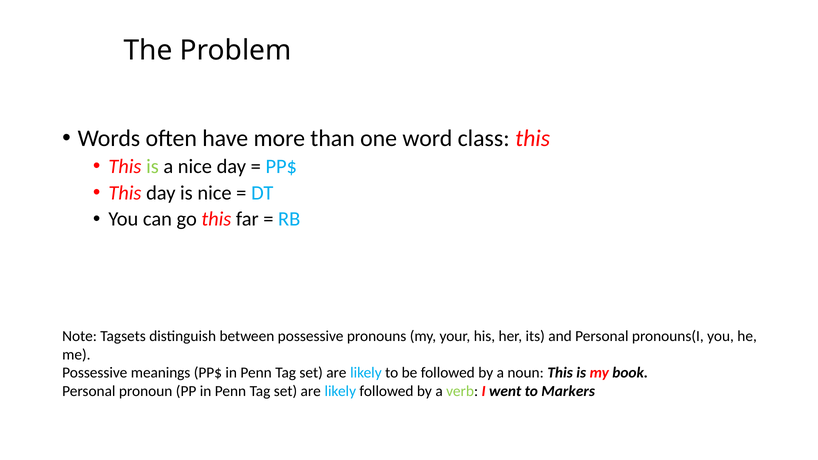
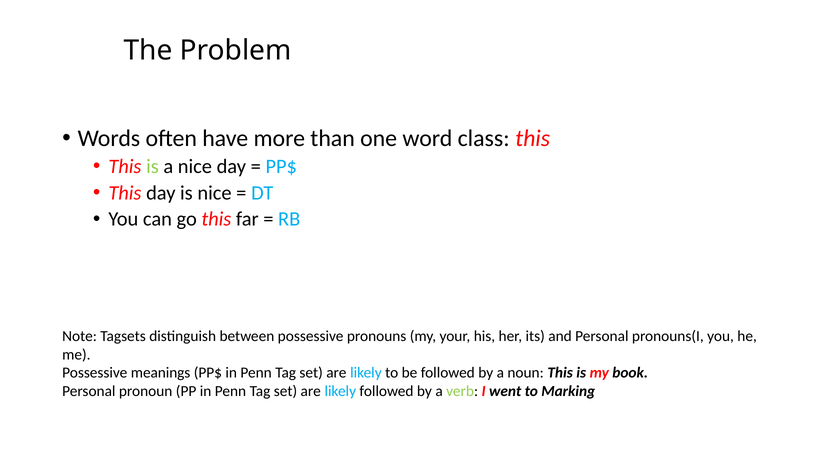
Markers: Markers -> Marking
